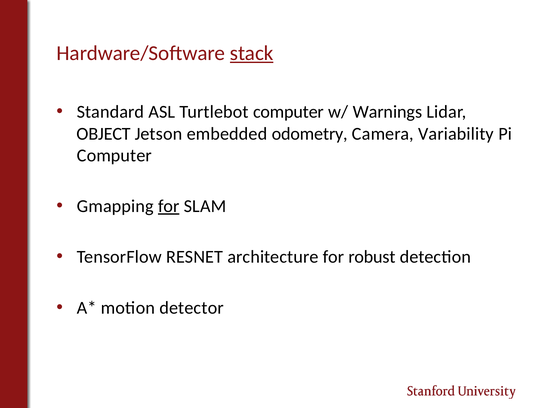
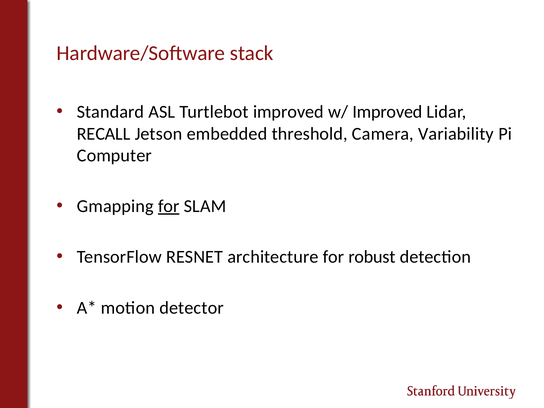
stack underline: present -> none
Turtlebot computer: computer -> improved
w/ Warnings: Warnings -> Improved
OBJECT: OBJECT -> RECALL
odometry: odometry -> threshold
